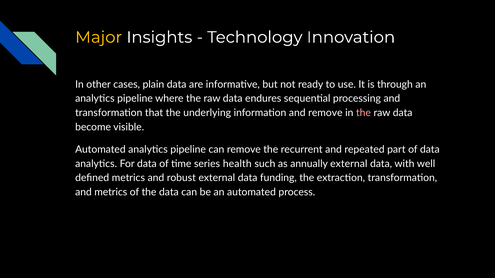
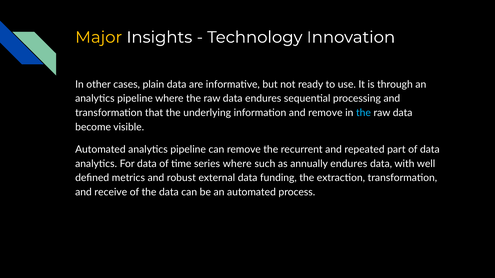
the at (363, 113) colour: pink -> light blue
series health: health -> where
annually external: external -> endures
and metrics: metrics -> receive
